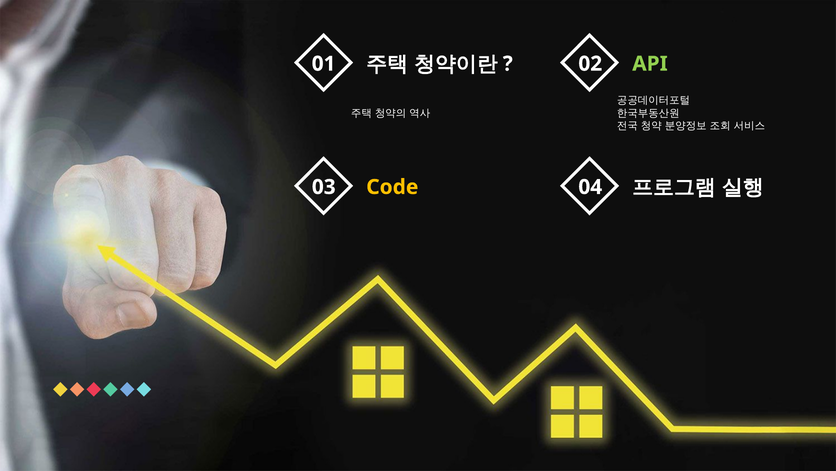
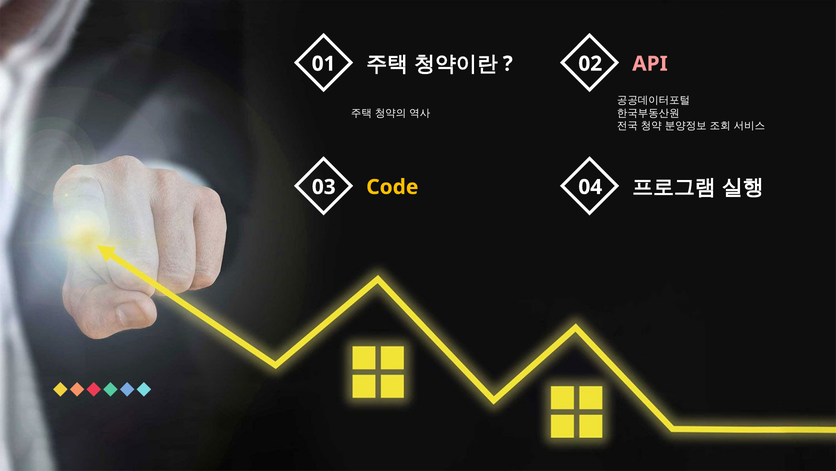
API colour: light green -> pink
